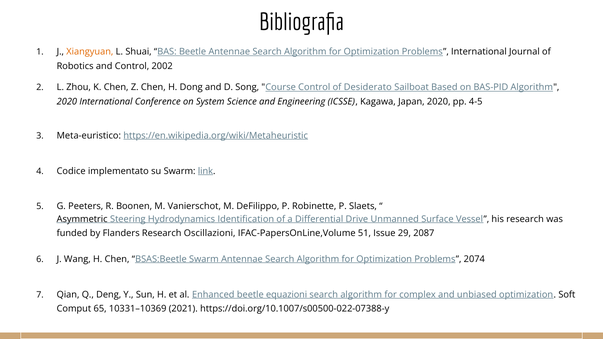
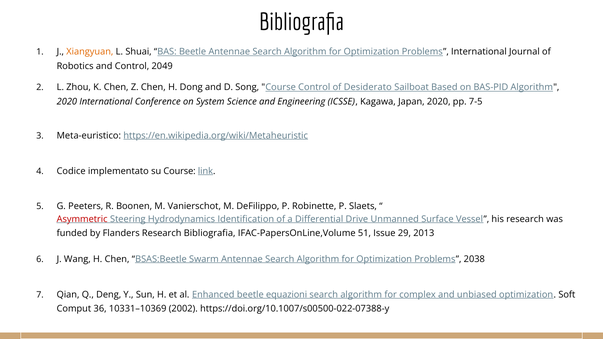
2002: 2002 -> 2049
4-5: 4-5 -> 7-5
su Swarm: Swarm -> Course
Asymmetric colour: black -> red
Research Oscillazioni: Oscillazioni -> Bibliografia
2087: 2087 -> 2013
2074: 2074 -> 2038
65: 65 -> 36
2021: 2021 -> 2002
